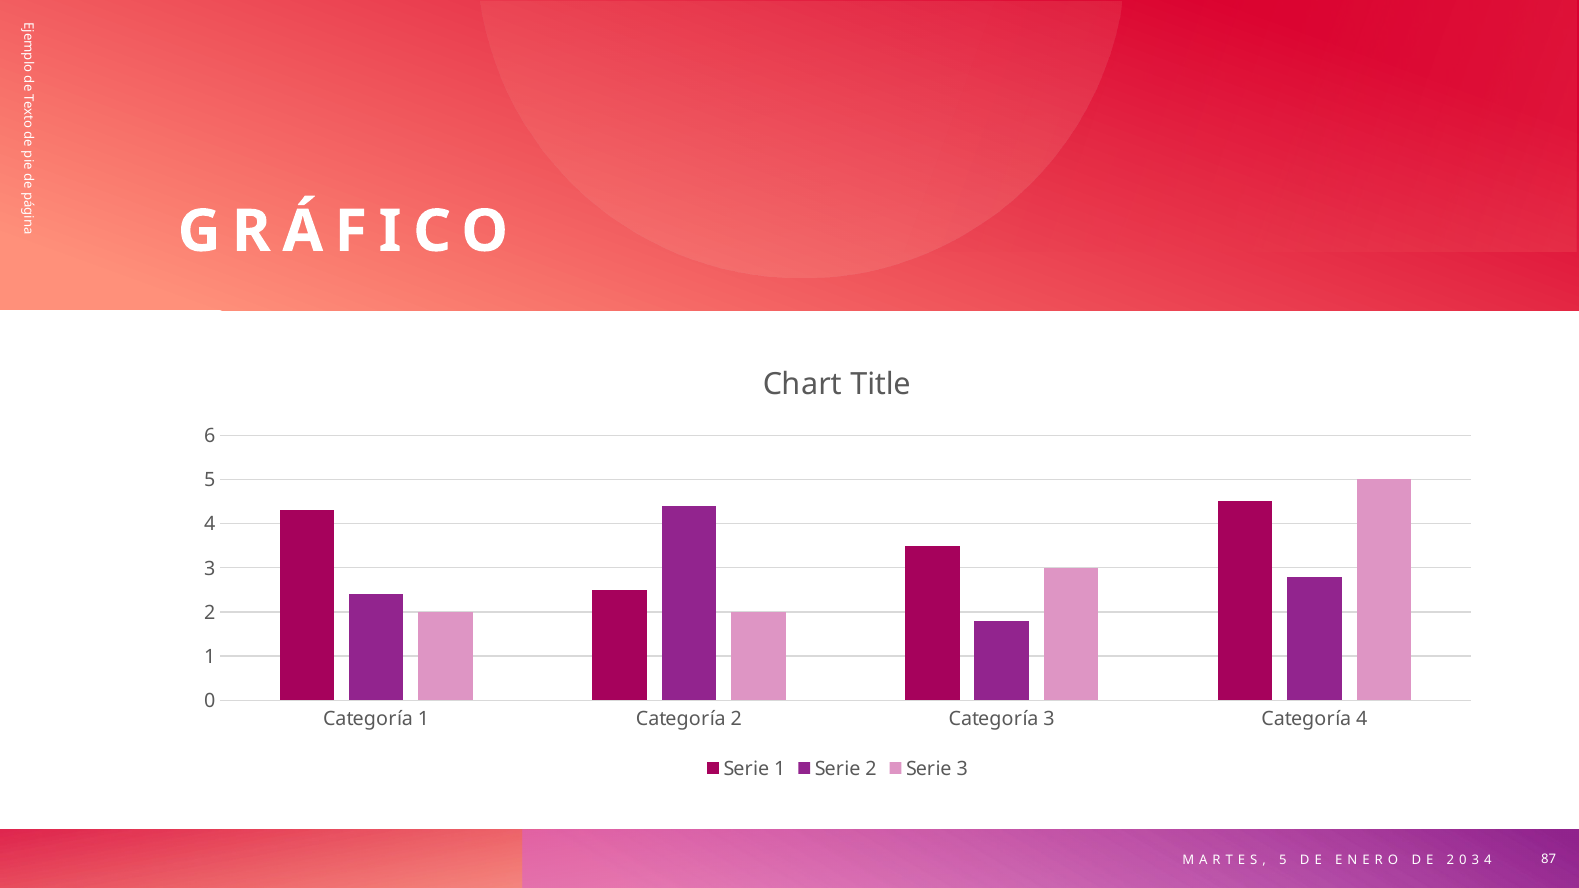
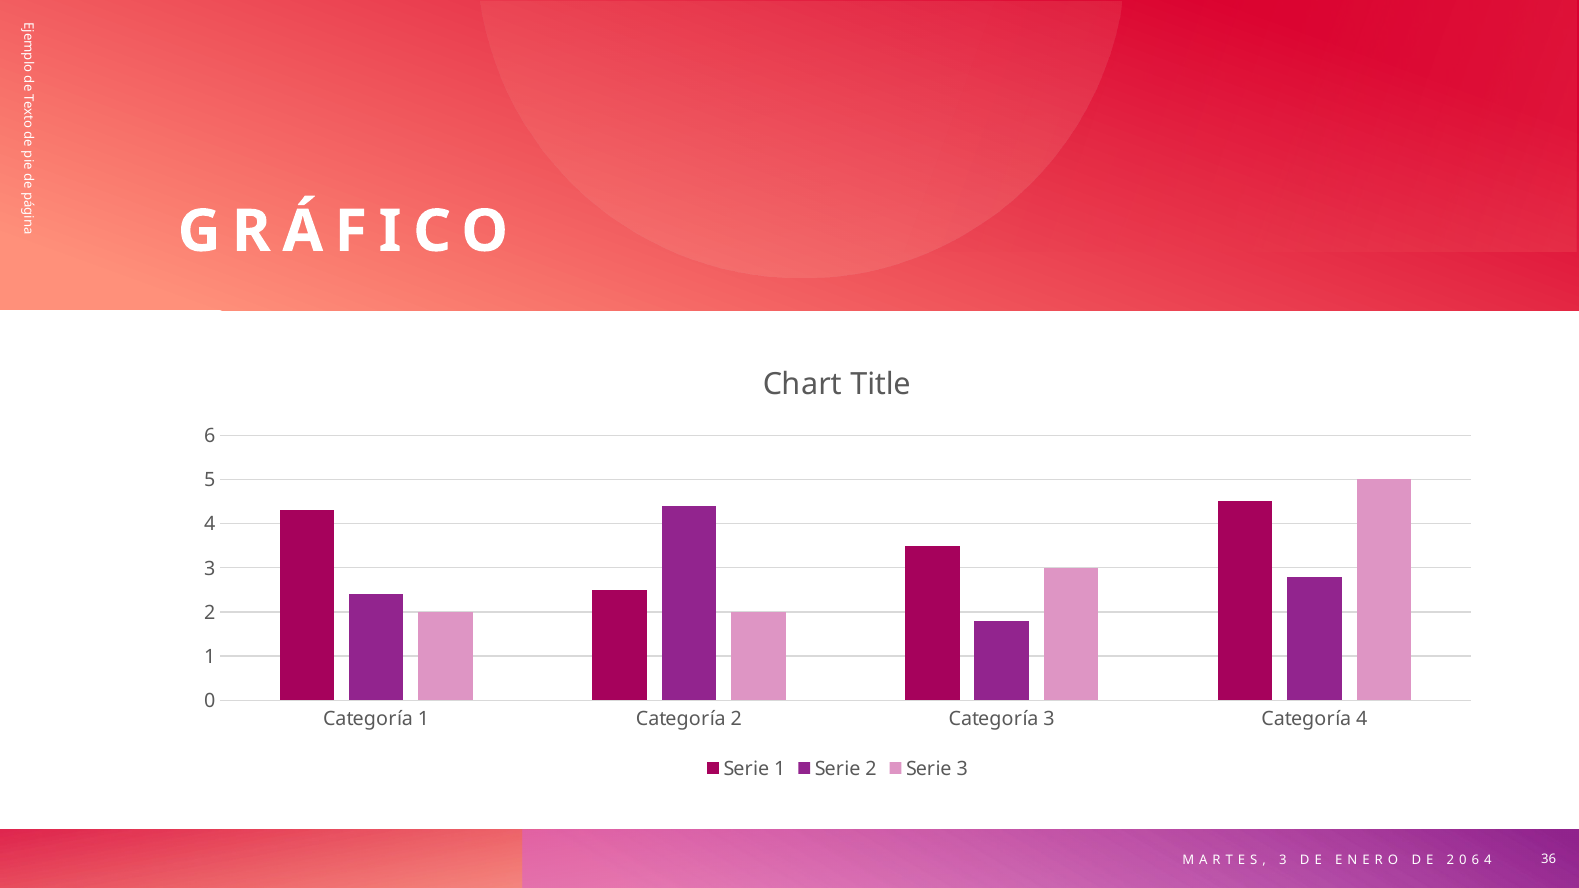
5 at (1283, 860): 5 -> 3
3 at (1475, 860): 3 -> 6
87: 87 -> 36
